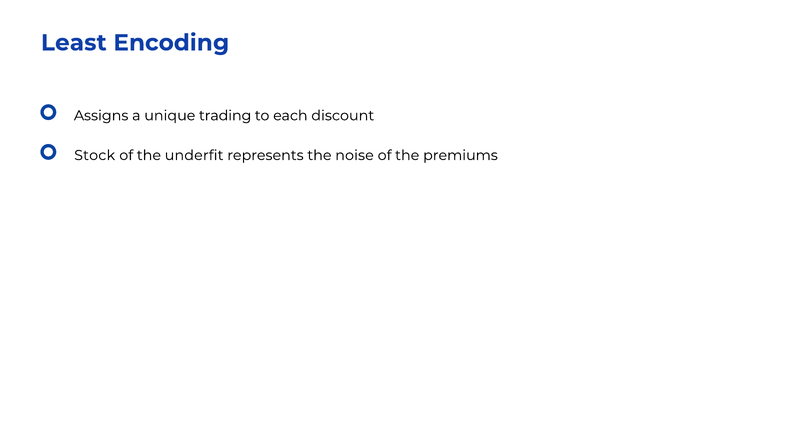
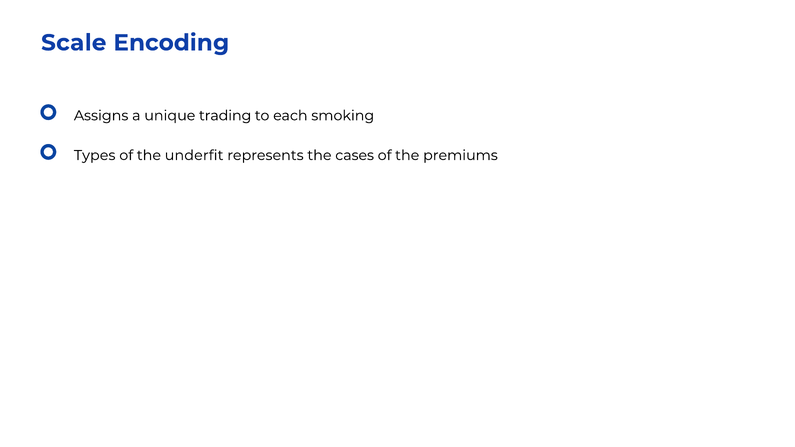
Least: Least -> Scale
discount: discount -> smoking
Stock: Stock -> Types
noise: noise -> cases
